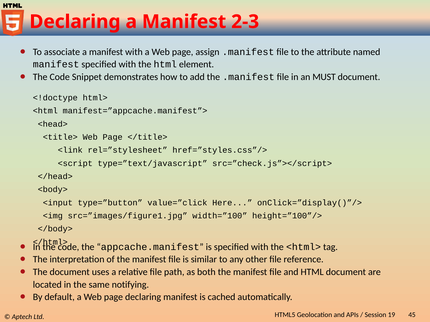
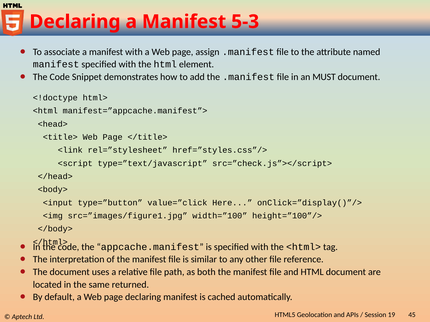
2-3: 2-3 -> 5-3
notifying: notifying -> returned
